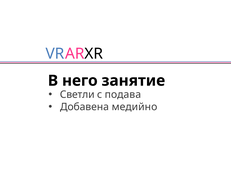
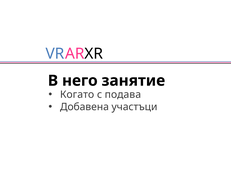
Светли: Светли -> Когато
медийно: медийно -> участъци
